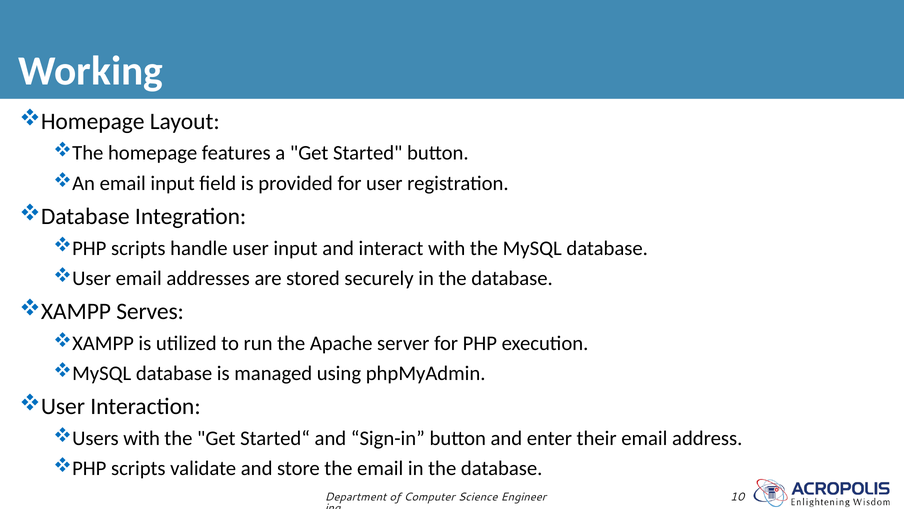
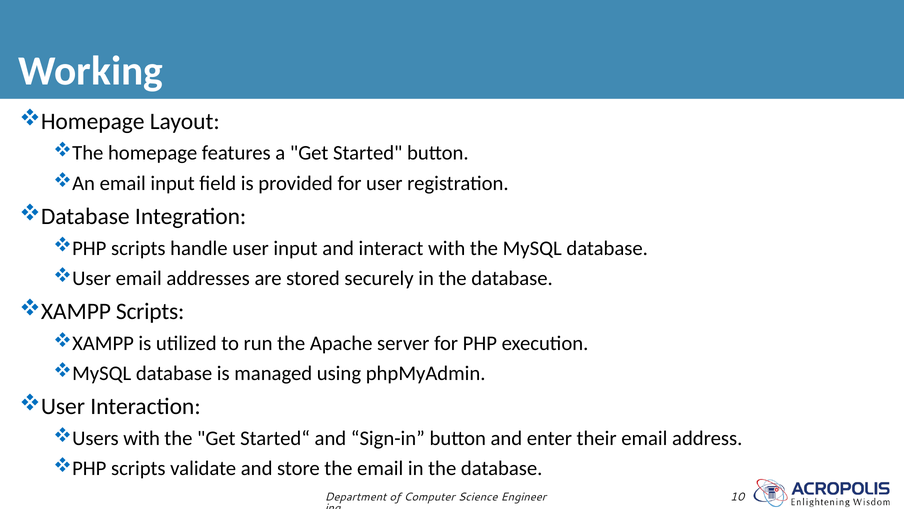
XAMPP Serves: Serves -> Scripts
